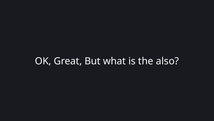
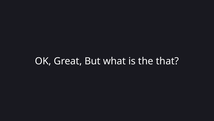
also: also -> that
